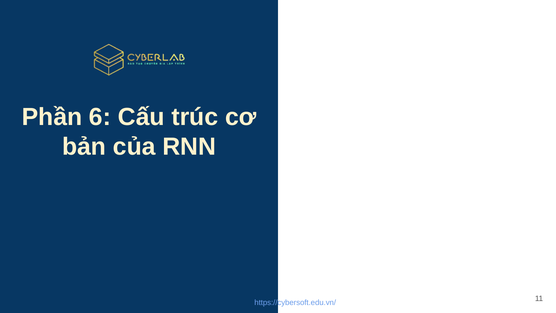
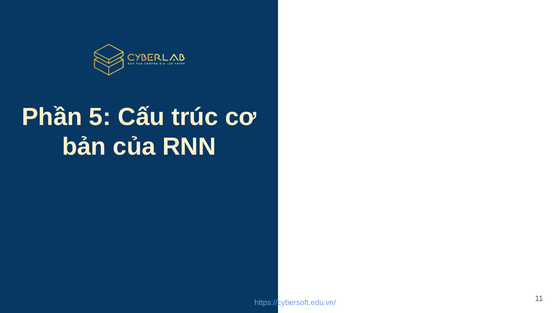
6: 6 -> 5
